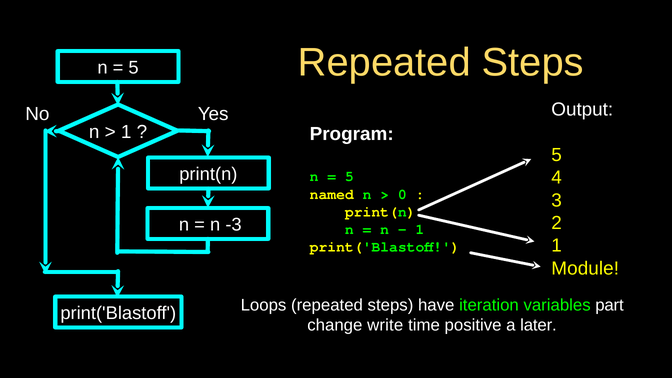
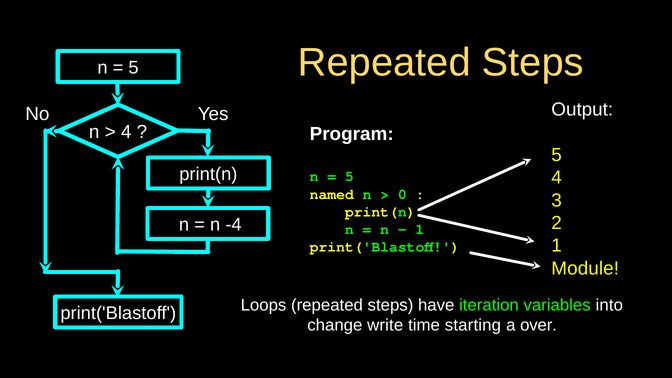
1 at (126, 132): 1 -> 4
-3: -3 -> -4
part: part -> into
positive: positive -> starting
later: later -> over
